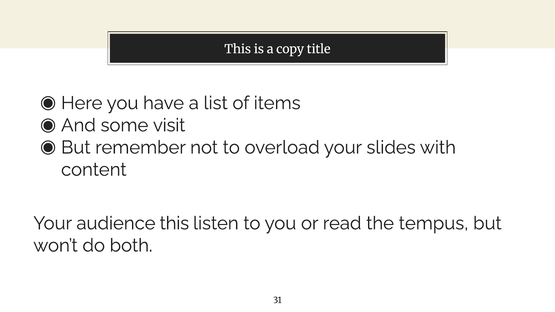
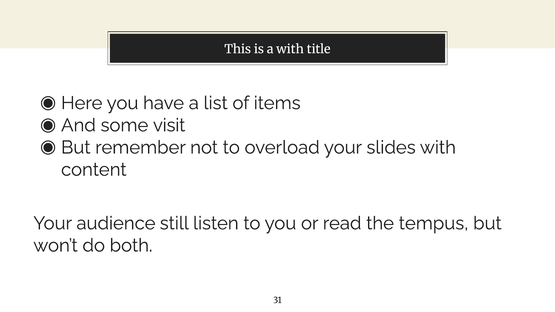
a copy: copy -> with
audience this: this -> still
